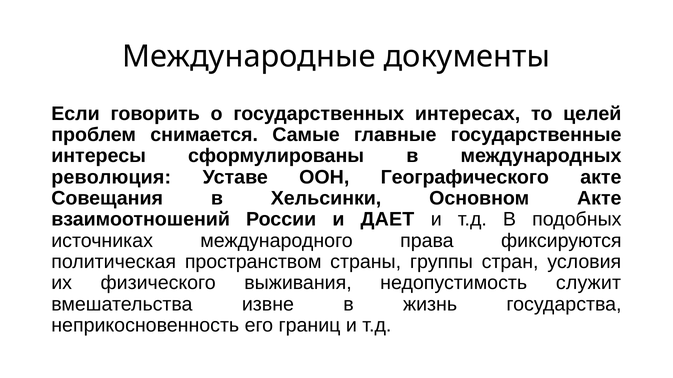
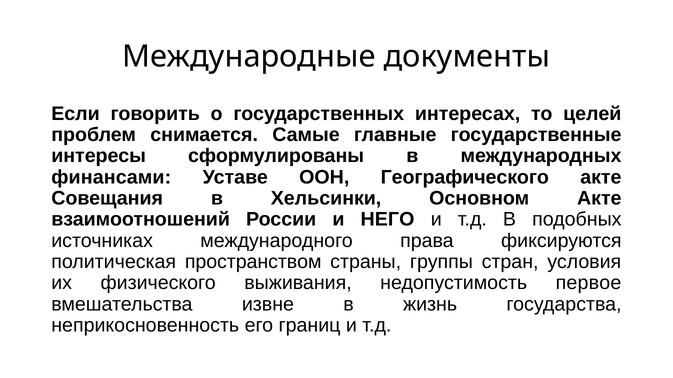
революция: революция -> финансами
ДАЕТ: ДАЕТ -> НЕГО
служит: служит -> первое
